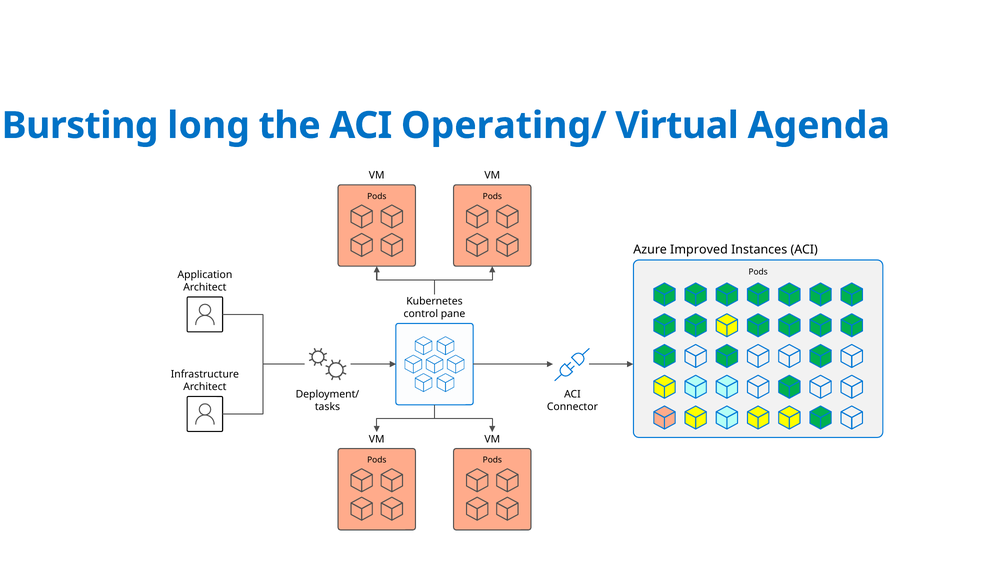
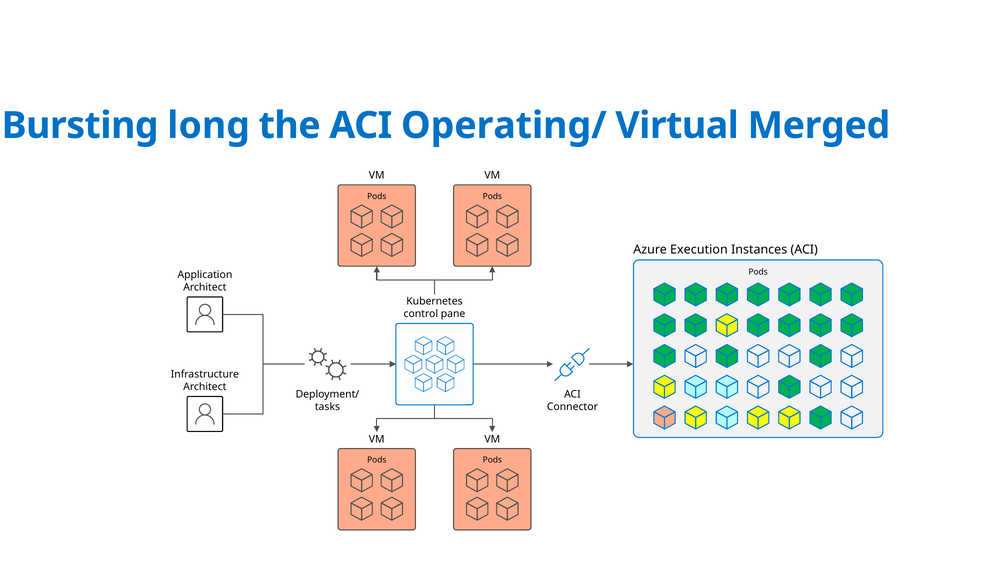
Agenda: Agenda -> Merged
Improved: Improved -> Execution
